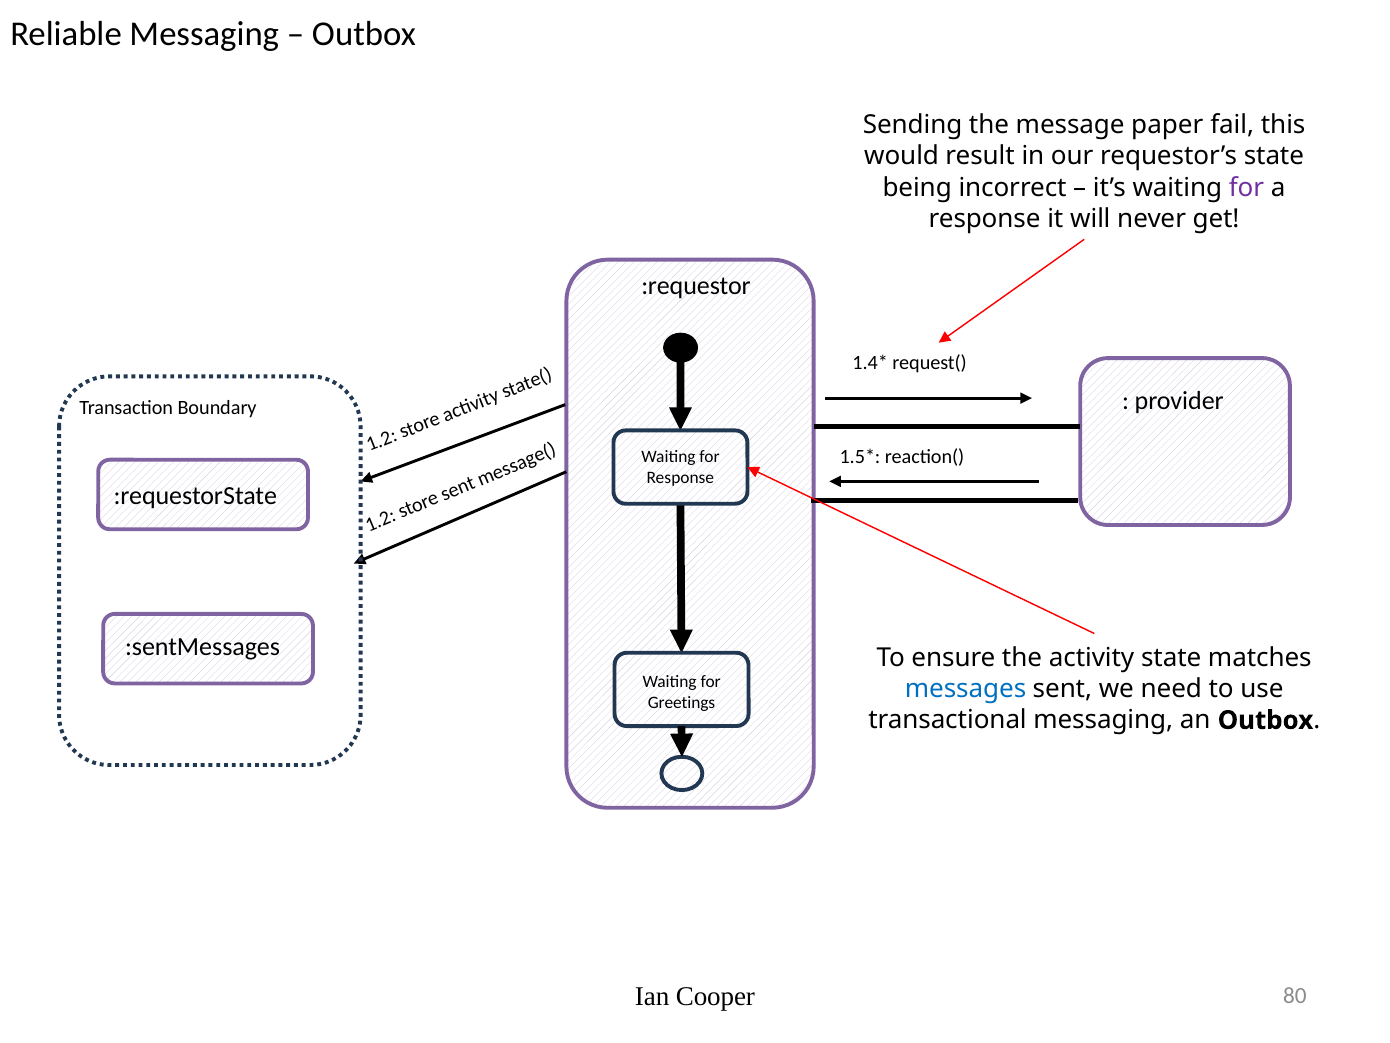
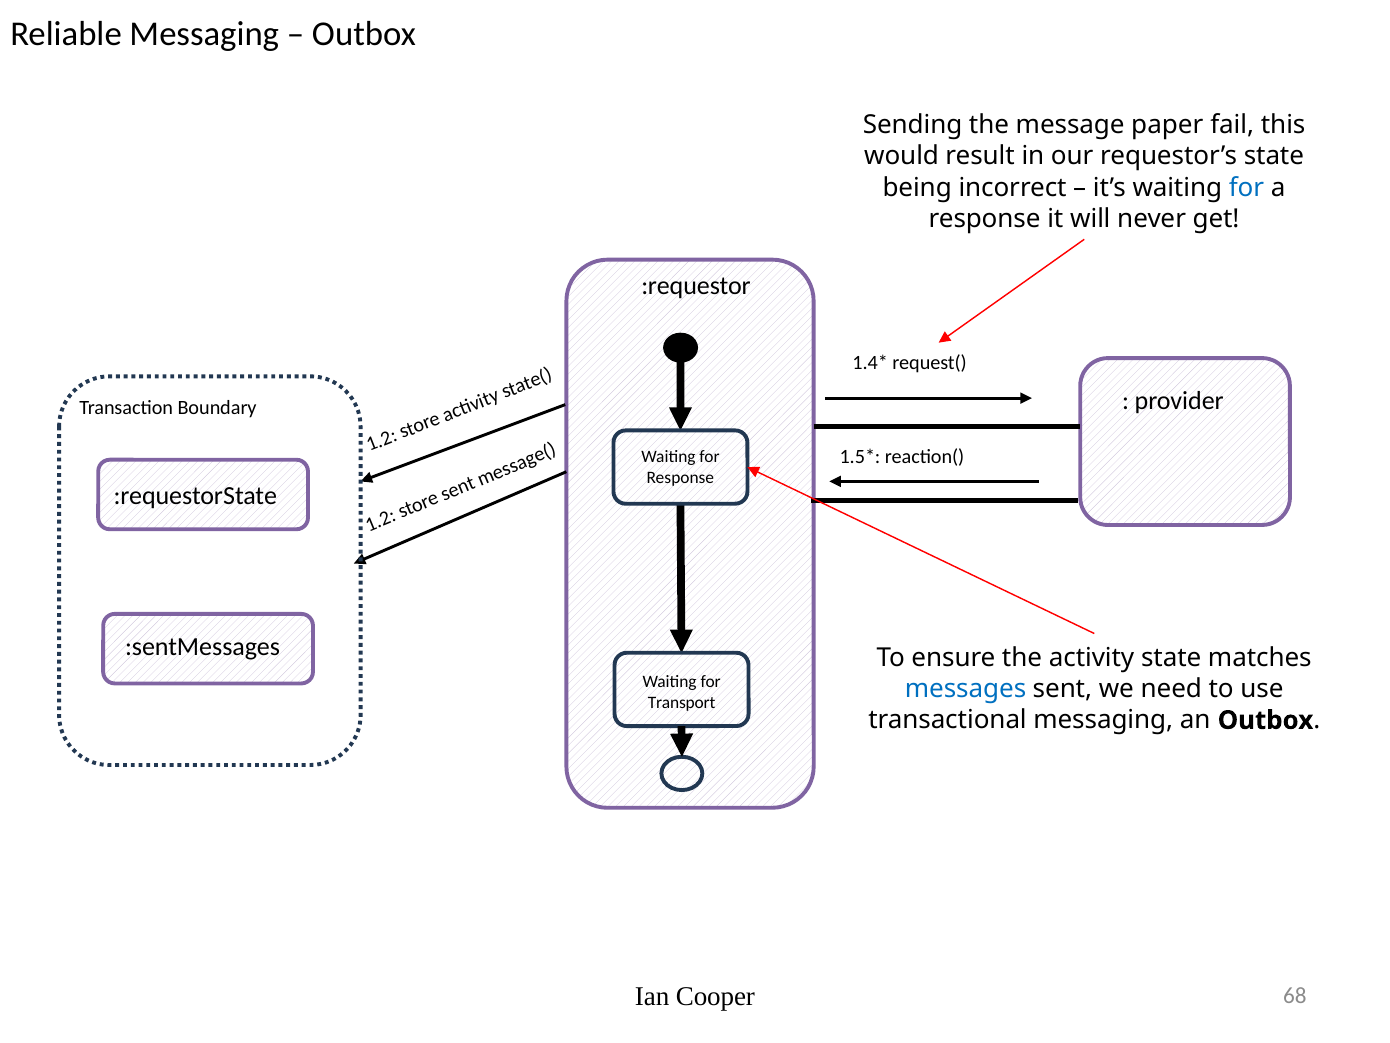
for at (1246, 187) colour: purple -> blue
Greetings: Greetings -> Transport
80: 80 -> 68
